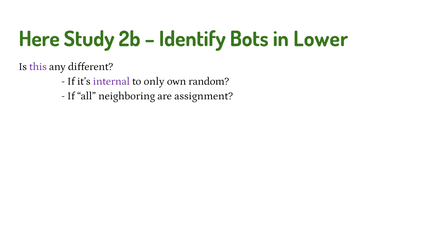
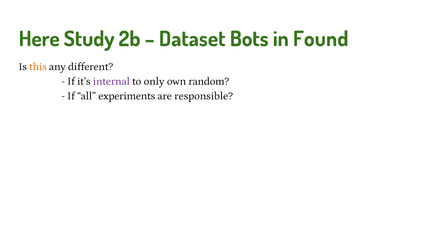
Identify: Identify -> Dataset
Lower: Lower -> Found
this colour: purple -> orange
neighboring: neighboring -> experiments
assignment: assignment -> responsible
